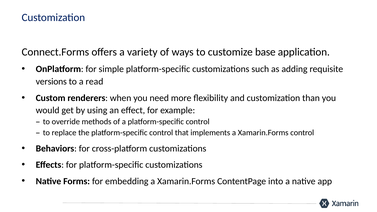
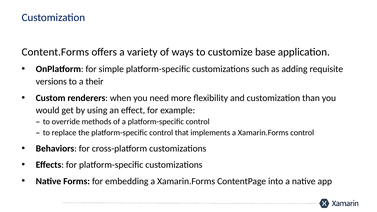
Connect.Forms: Connect.Forms -> Content.Forms
read: read -> their
